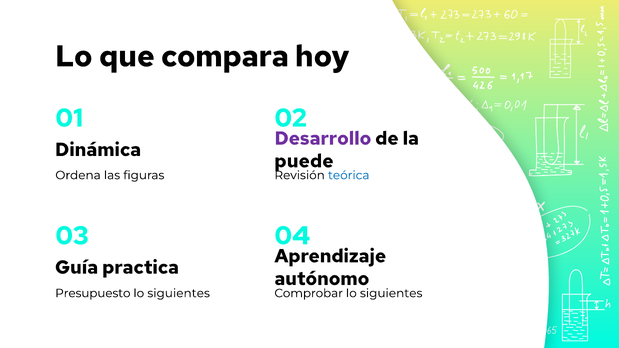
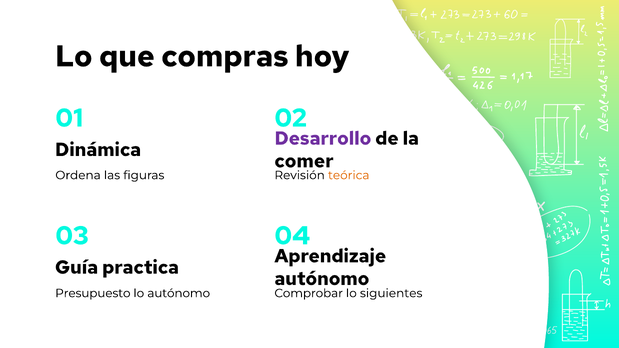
compara: compara -> compras
puede: puede -> comer
teórica colour: blue -> orange
siguientes at (179, 293): siguientes -> autónomo
